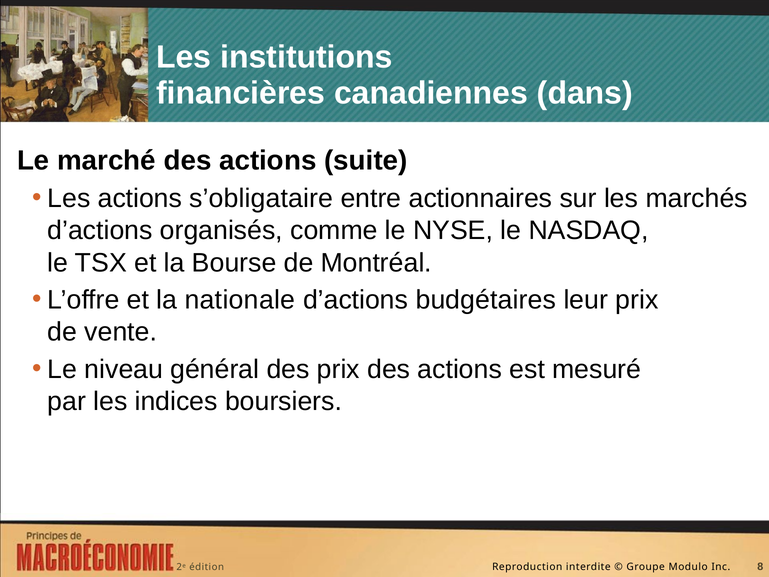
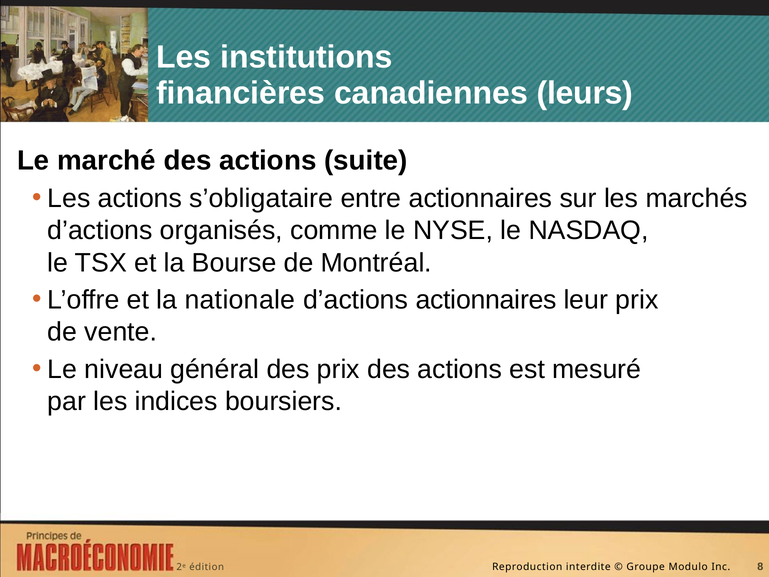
dans: dans -> leurs
d’actions budgétaires: budgétaires -> actionnaires
